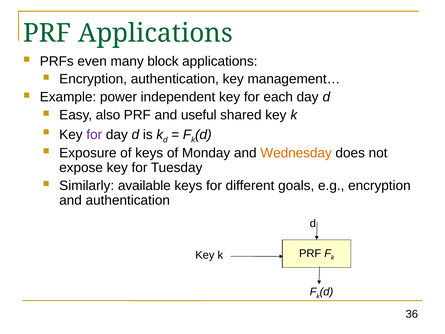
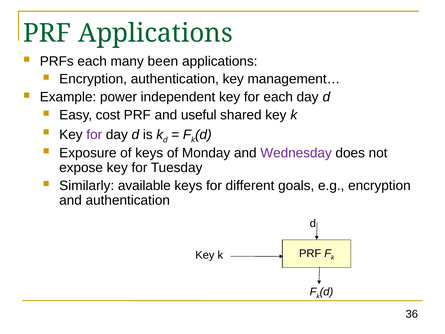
PRFs even: even -> each
block: block -> been
also: also -> cost
Wednesday colour: orange -> purple
